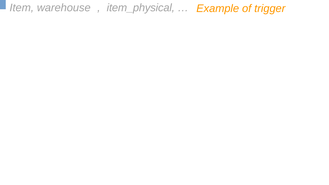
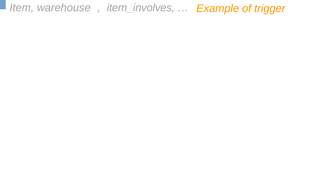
item_physical: item_physical -> item_involves
